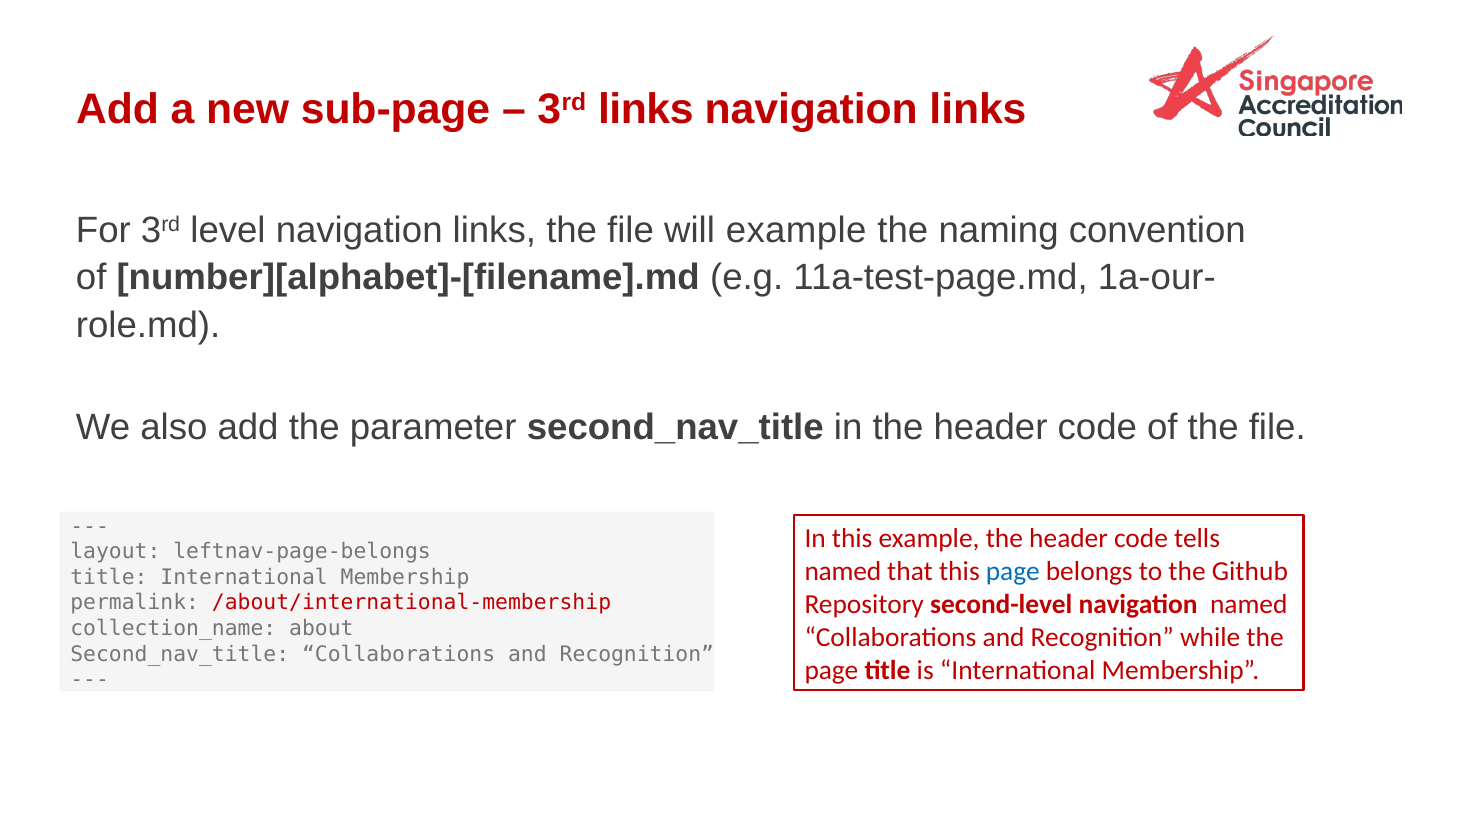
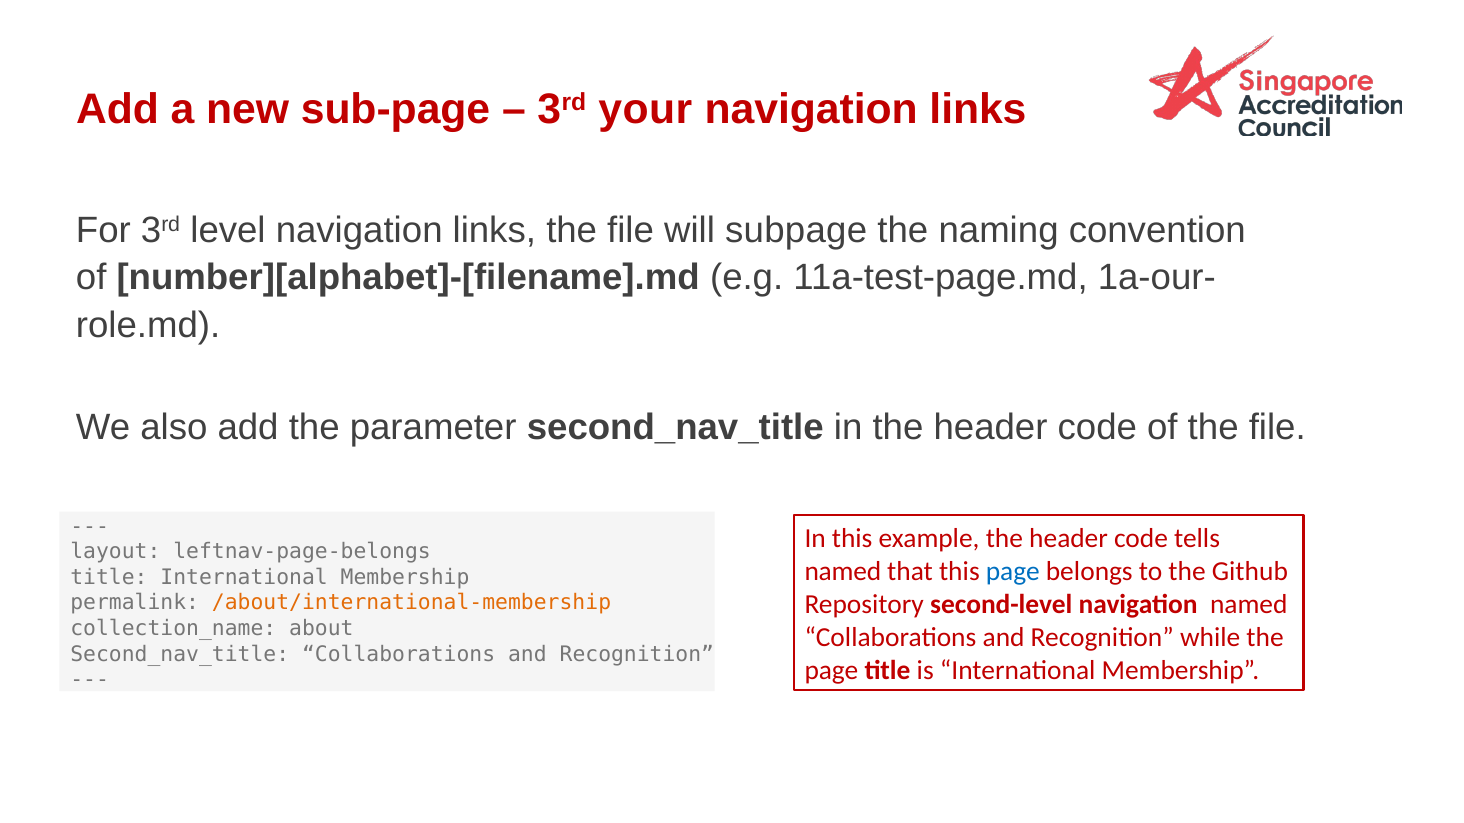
3rd links: links -> your
will example: example -> subpage
/about/international-membership colour: red -> orange
